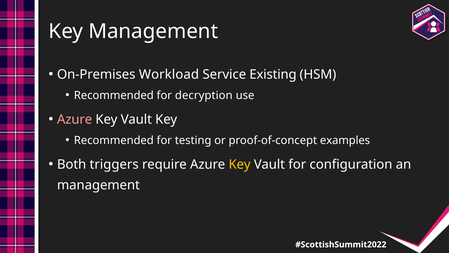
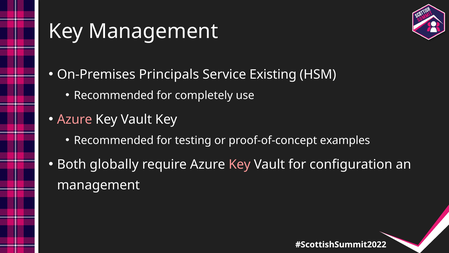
Workload: Workload -> Principals
decryption: decryption -> completely
triggers: triggers -> globally
Key at (240, 164) colour: yellow -> pink
